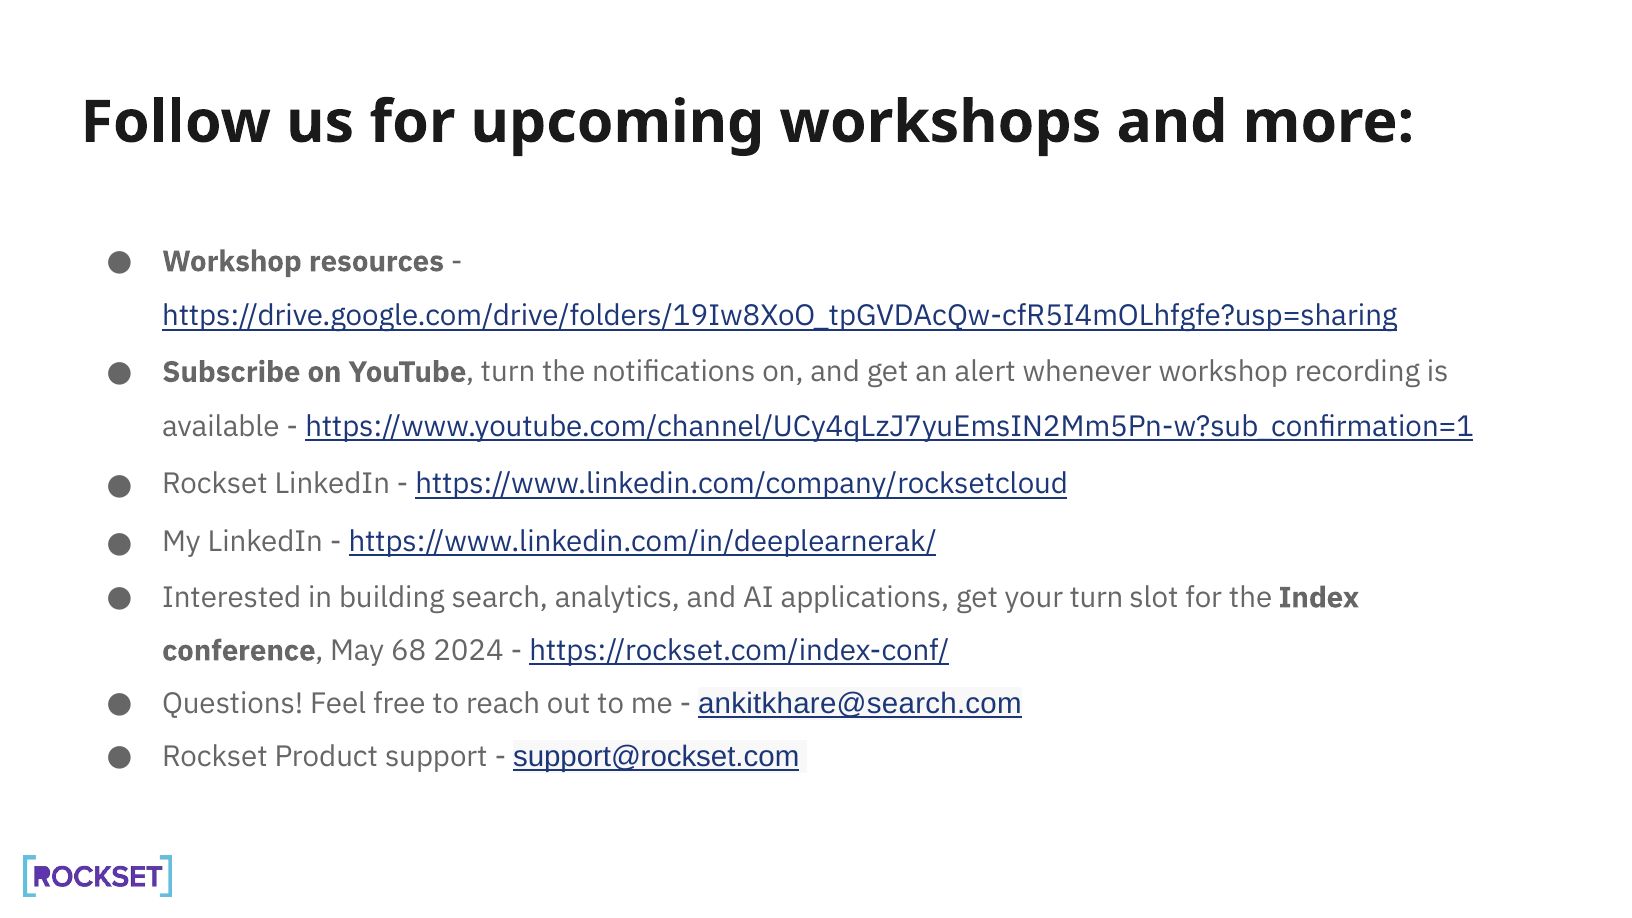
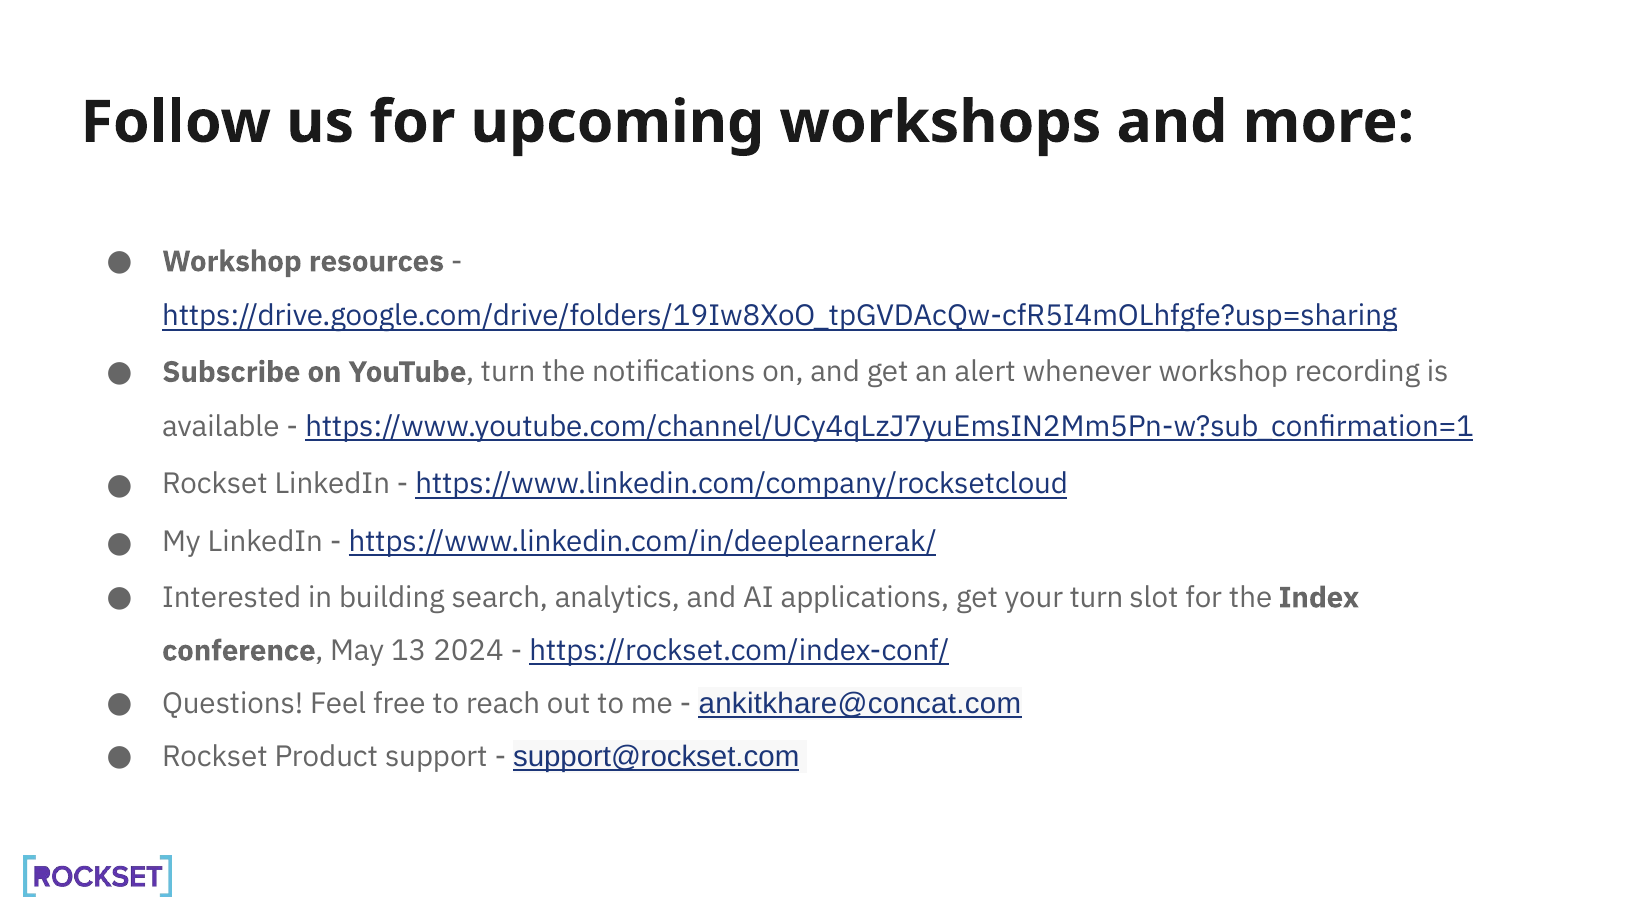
68: 68 -> 13
ankitkhare@search.com: ankitkhare@search.com -> ankitkhare@concat.com
